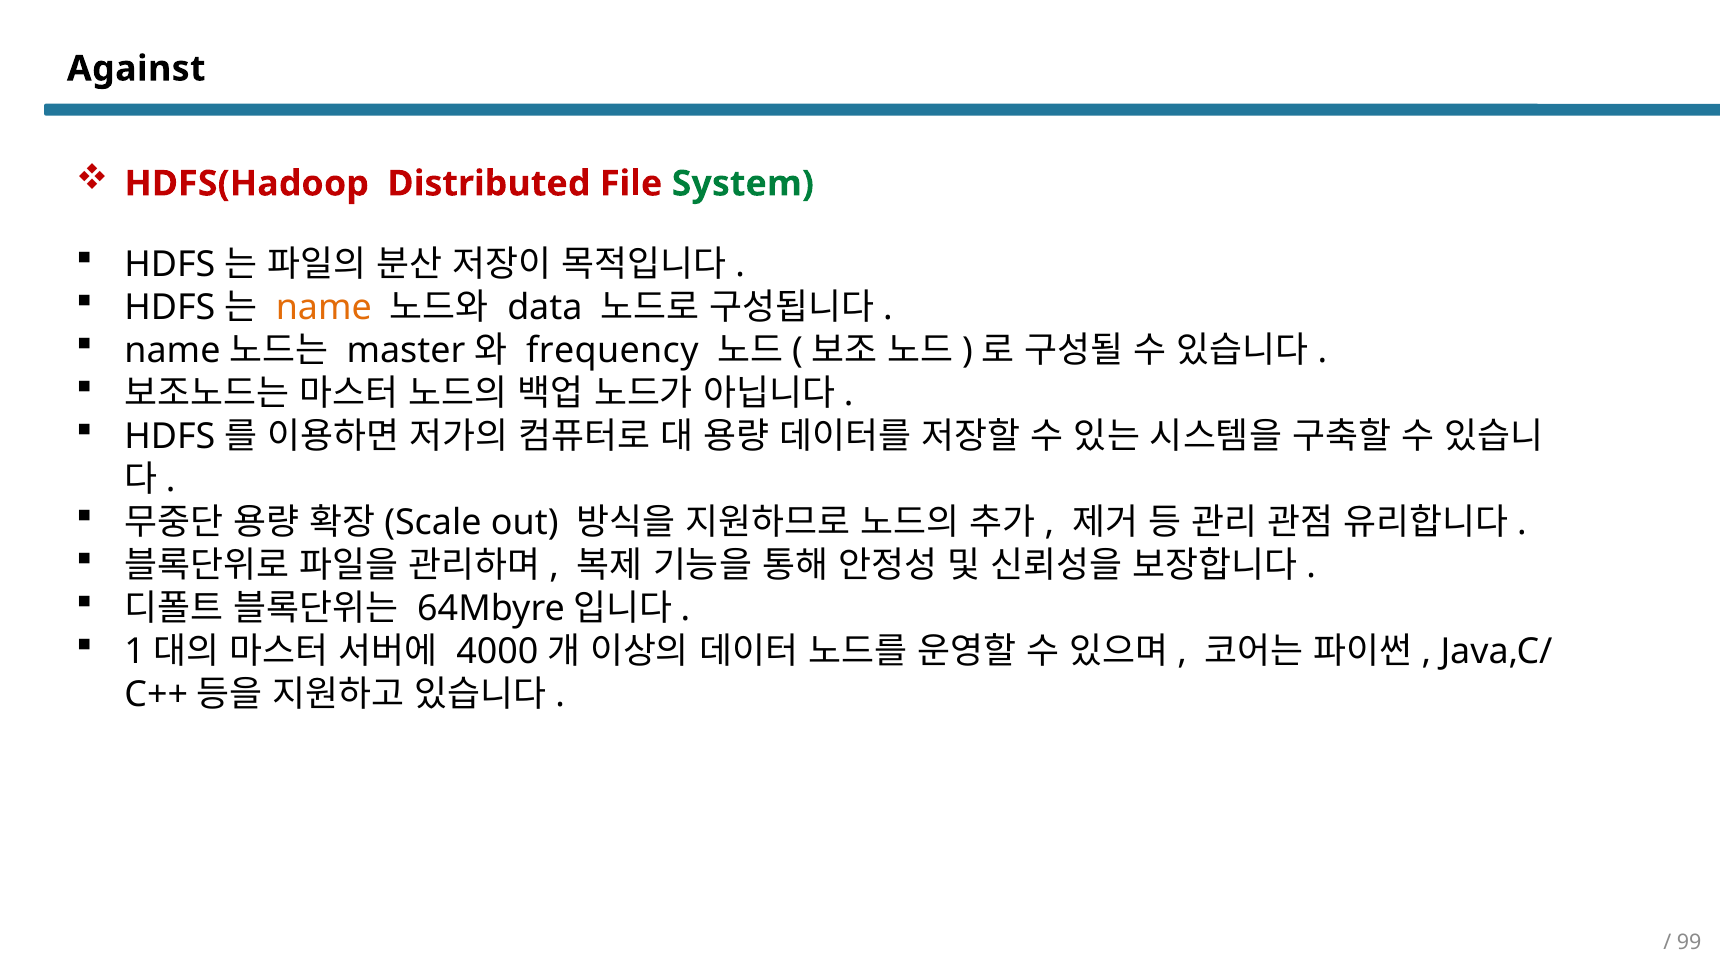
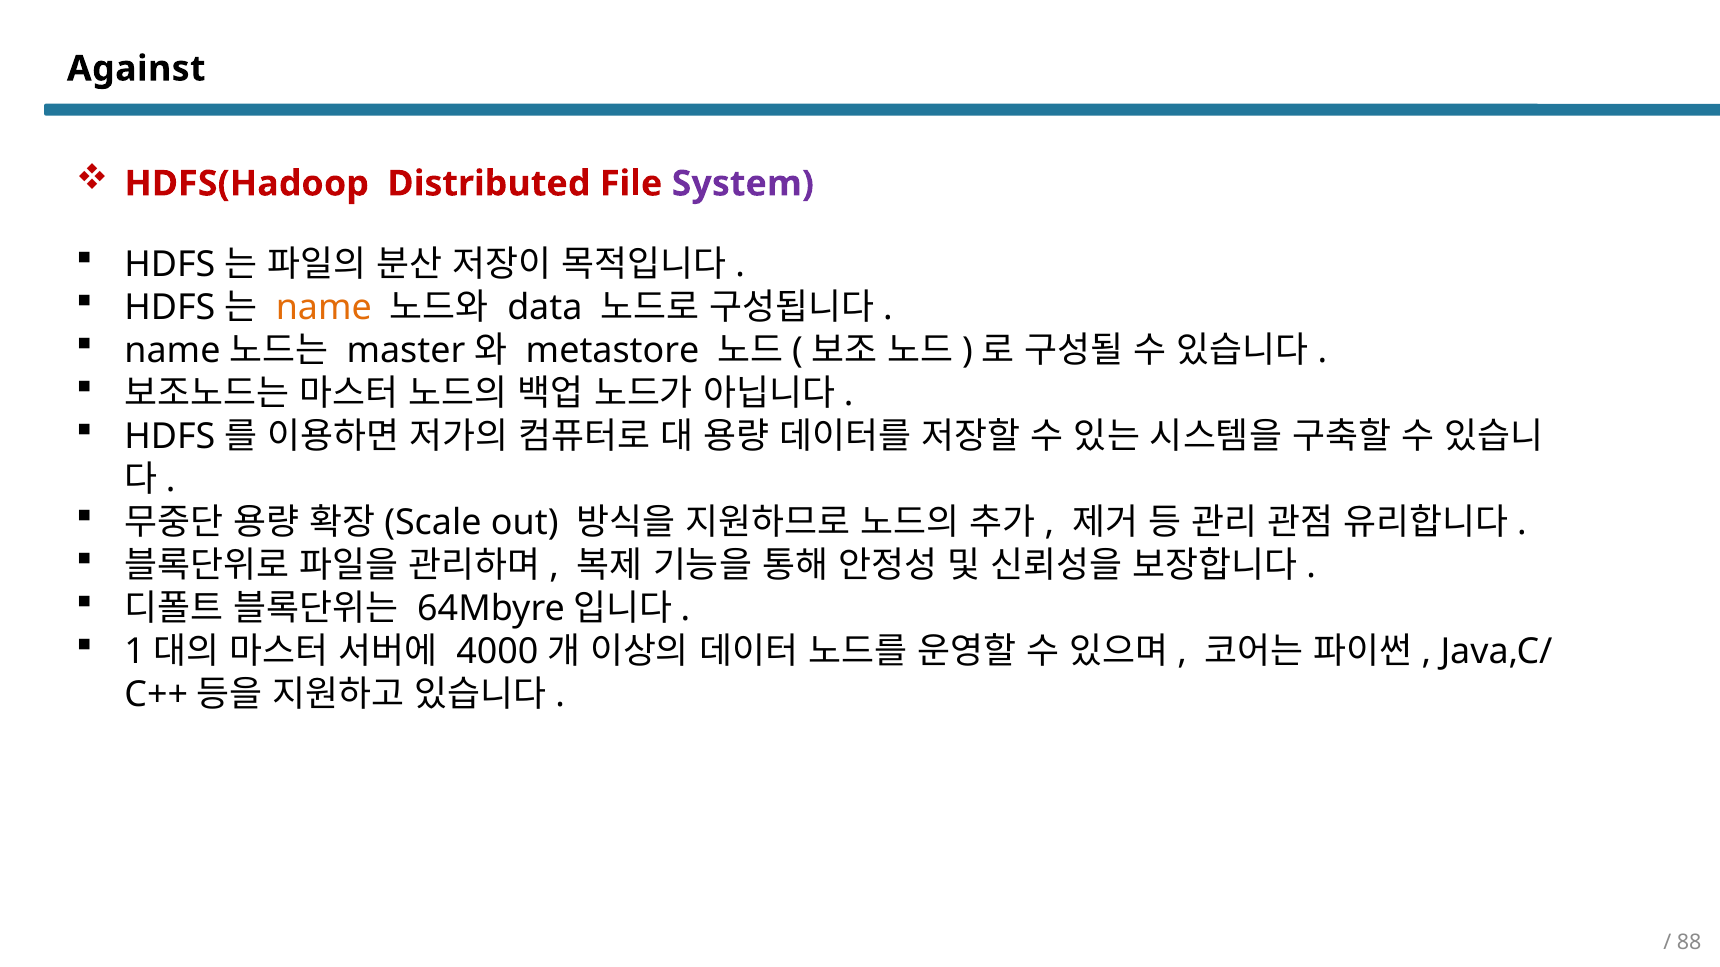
System colour: green -> purple
frequency: frequency -> metastore
99: 99 -> 88
